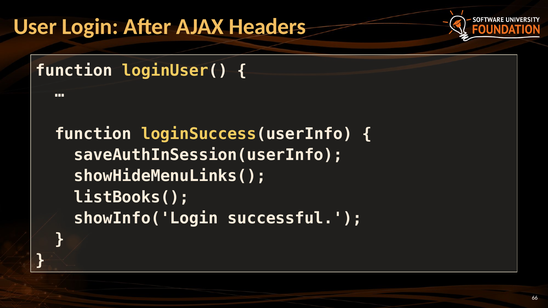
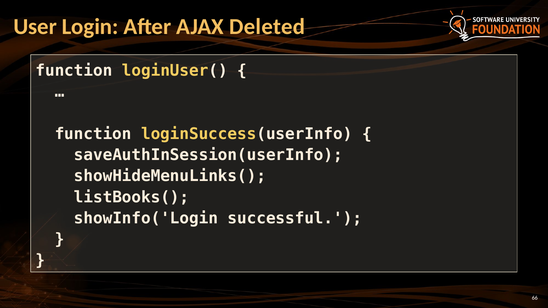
Headers: Headers -> Deleted
